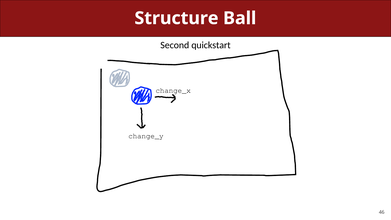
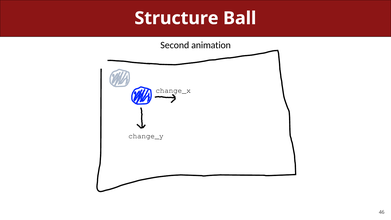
quickstart: quickstart -> animation
